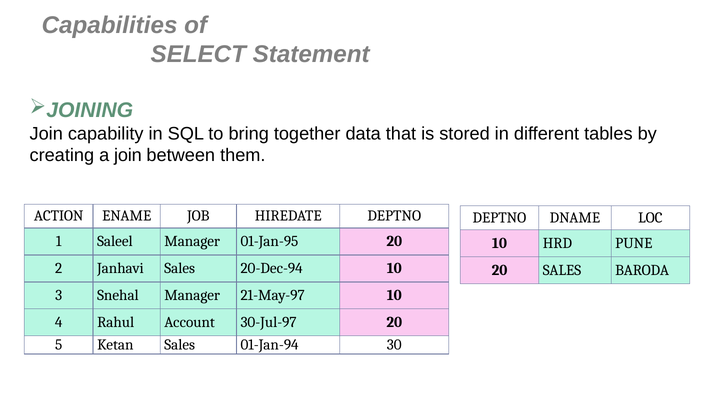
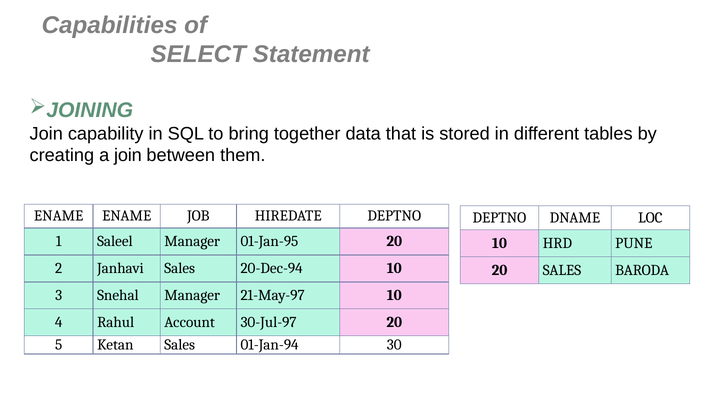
ACTION at (59, 216): ACTION -> ENAME
